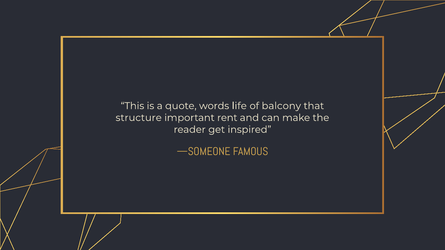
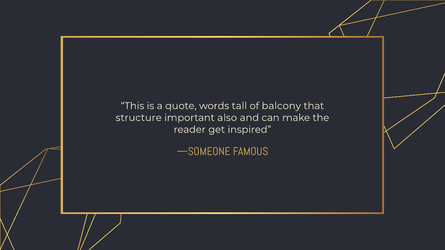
life: life -> tall
rent: rent -> also
